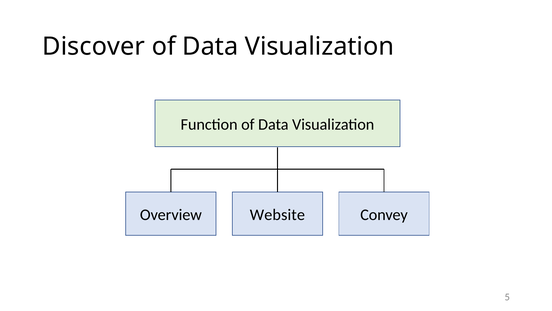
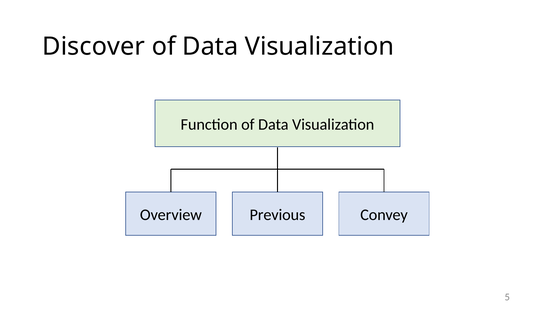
Website: Website -> Previous
